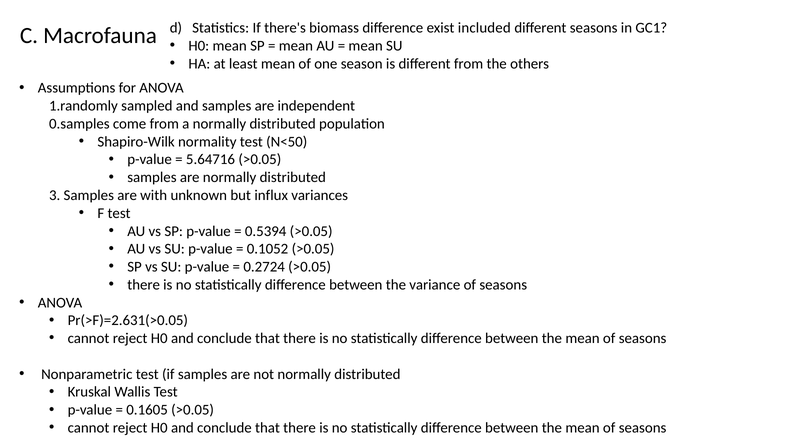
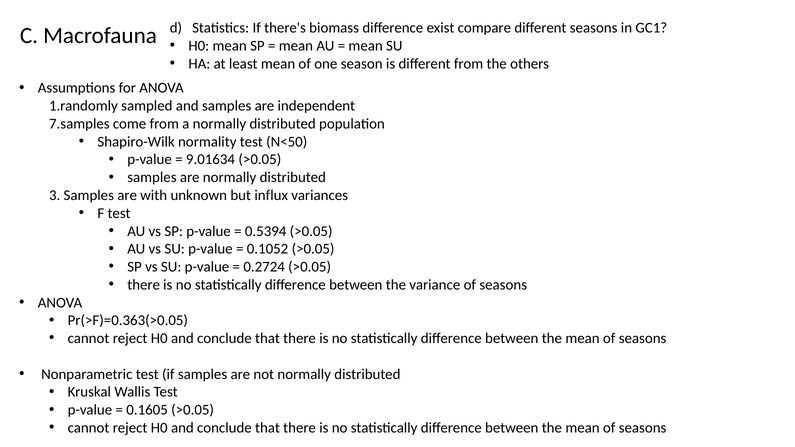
included: included -> compare
0.samples: 0.samples -> 7.samples
5.64716: 5.64716 -> 9.01634
Pr(>F)=2.631(>0.05: Pr(>F)=2.631(>0.05 -> Pr(>F)=0.363(>0.05
